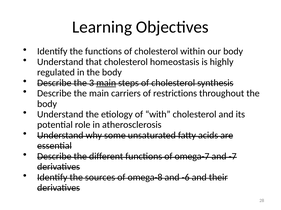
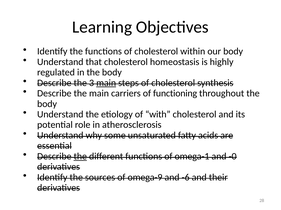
restrictions: restrictions -> functioning
the at (80, 157) underline: none -> present
omega-7: omega-7 -> omega-1
-7: -7 -> -0
omega-8: omega-8 -> omega-9
